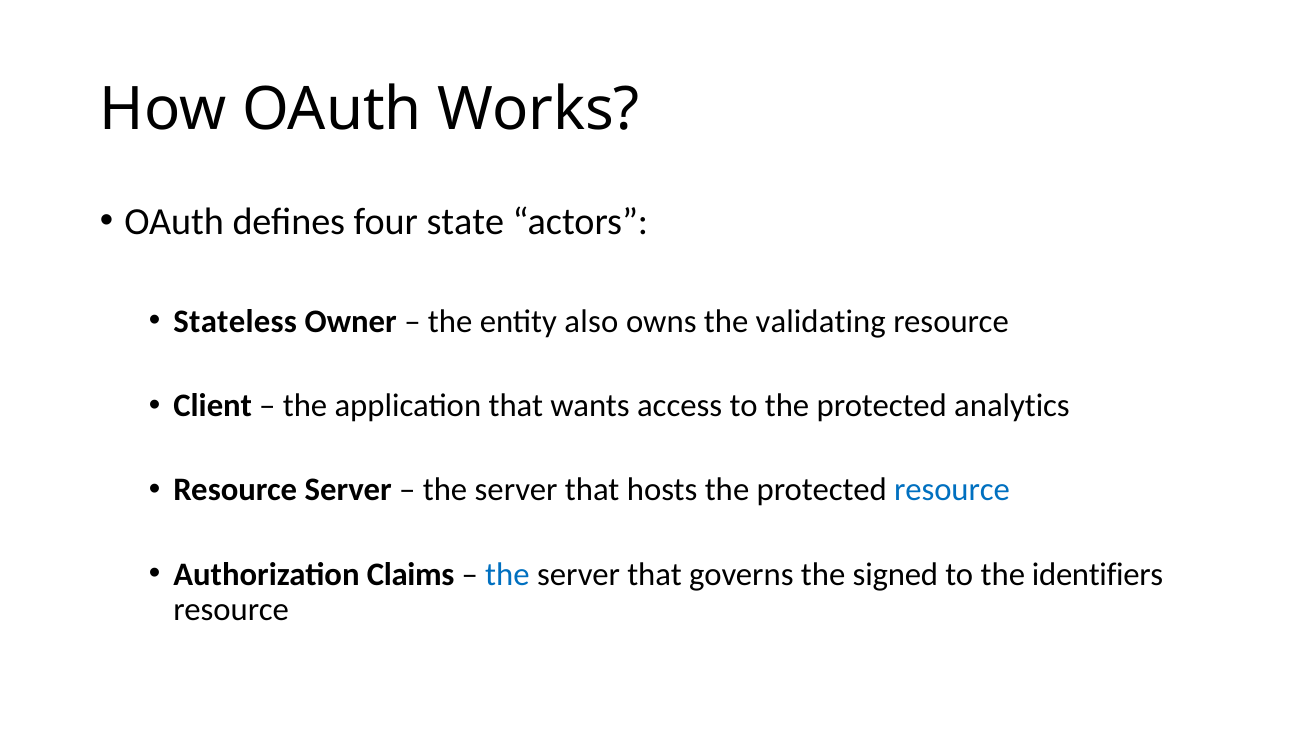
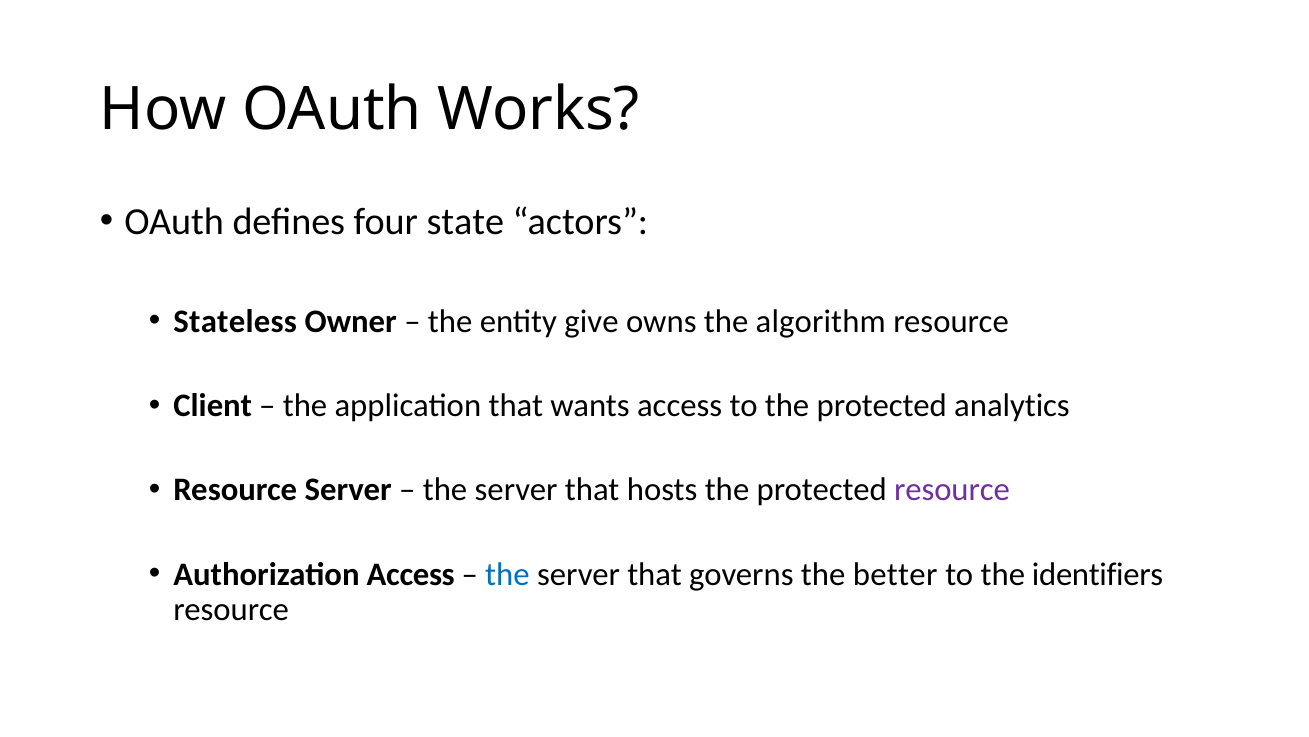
also: also -> give
validating: validating -> algorithm
resource at (952, 490) colour: blue -> purple
Authorization Claims: Claims -> Access
signed: signed -> better
